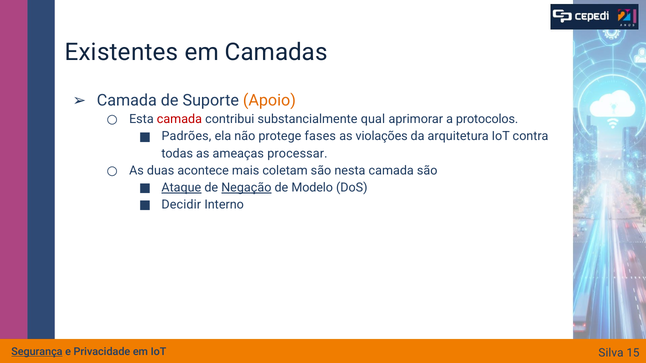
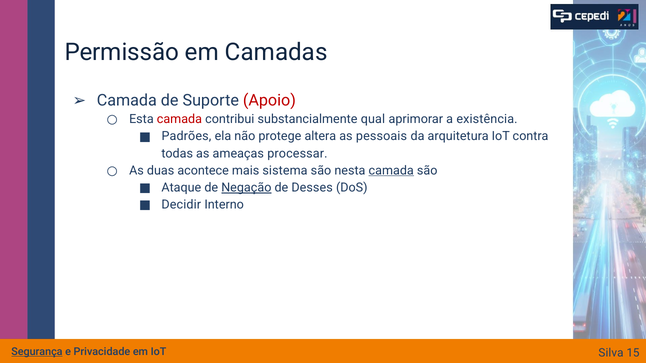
Existentes: Existentes -> Permissão
Apoio colour: orange -> red
protocolos: protocolos -> existência
fases: fases -> altera
violações: violações -> pessoais
coletam: coletam -> sistema
camada at (391, 171) underline: none -> present
Ataque underline: present -> none
Modelo: Modelo -> Desses
